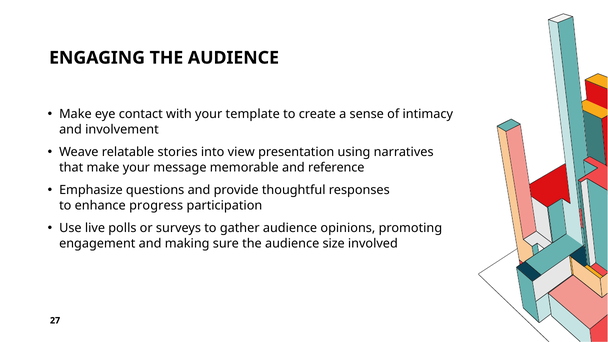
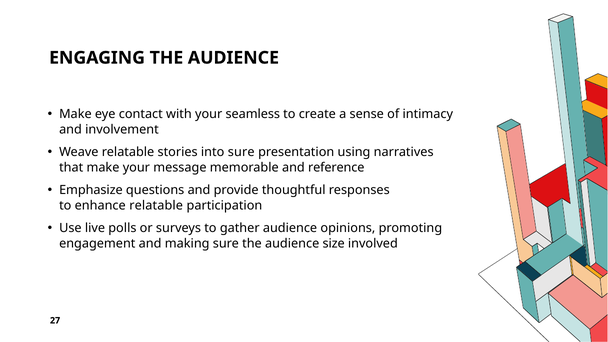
template: template -> seamless
into view: view -> sure
enhance progress: progress -> relatable
